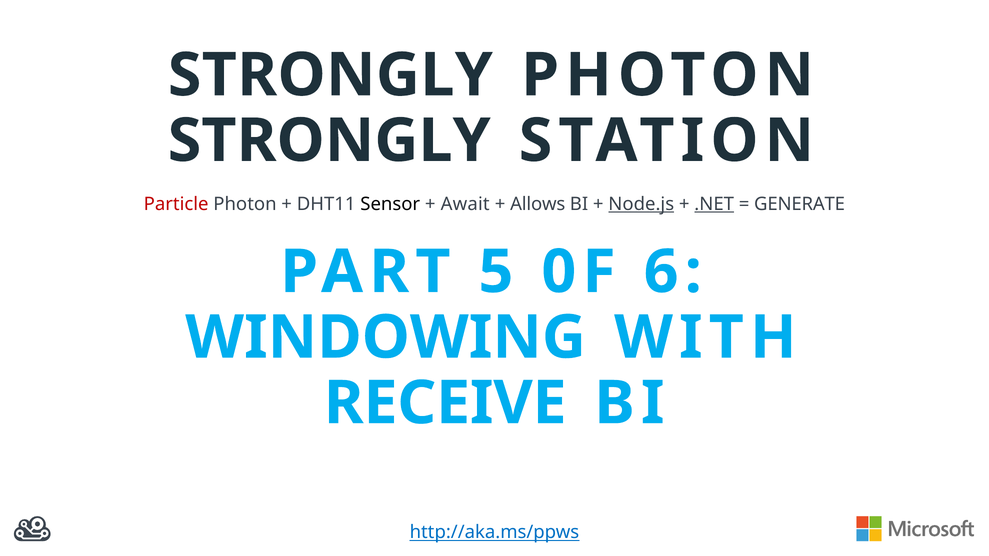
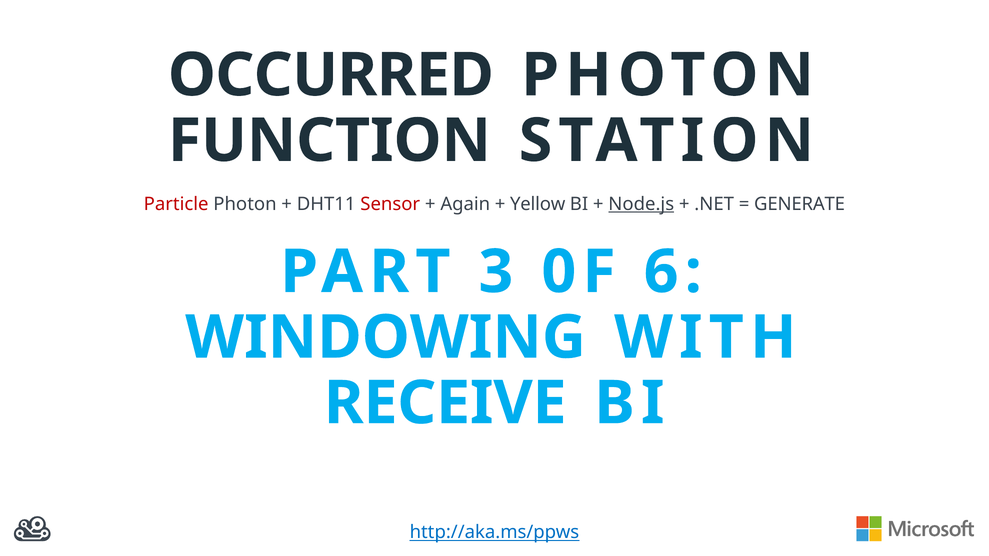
STRONGLY at (330, 75): STRONGLY -> OCCURRED
STRONGLY at (329, 141): STRONGLY -> FUNCTION
Sensor colour: black -> red
Await: Await -> Again
Allows: Allows -> Yellow
.NET underline: present -> none
5: 5 -> 3
